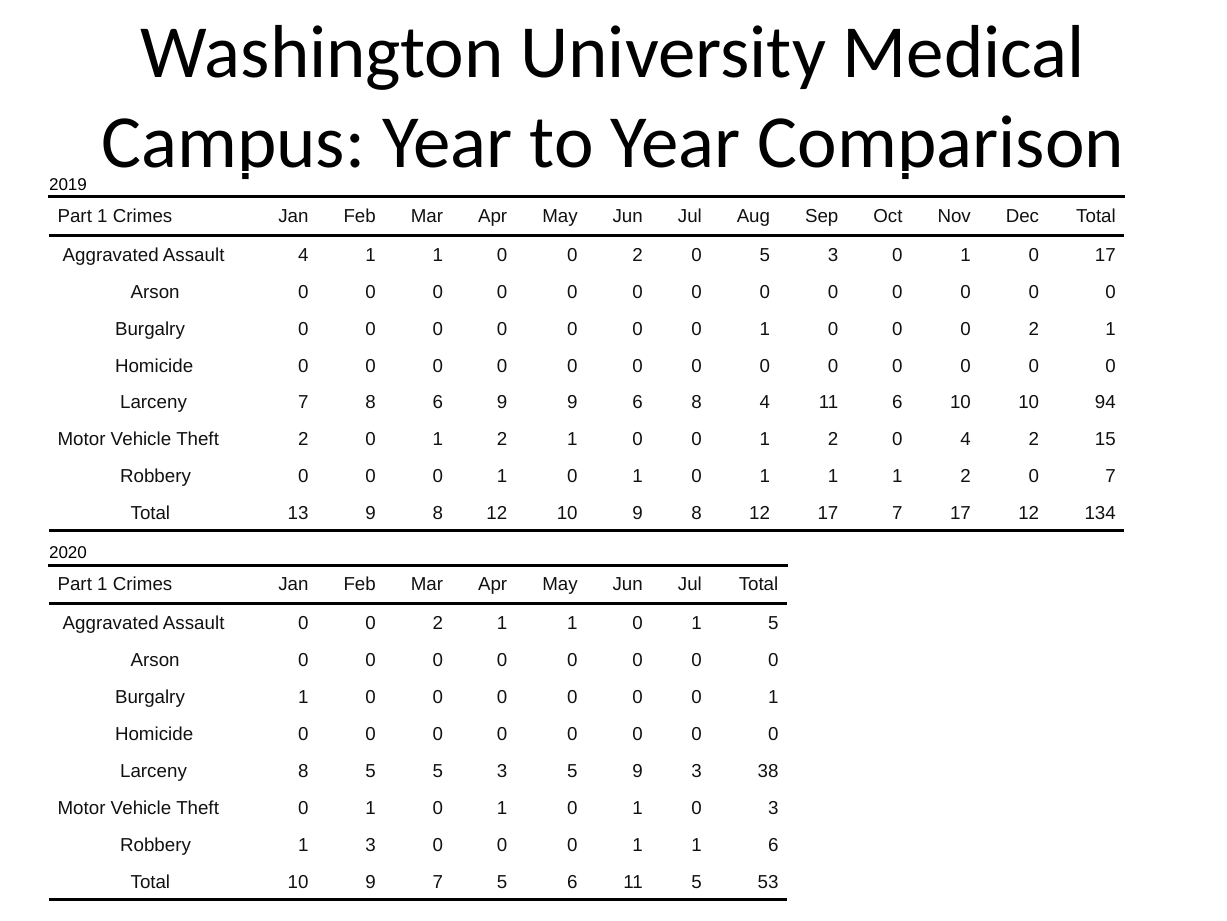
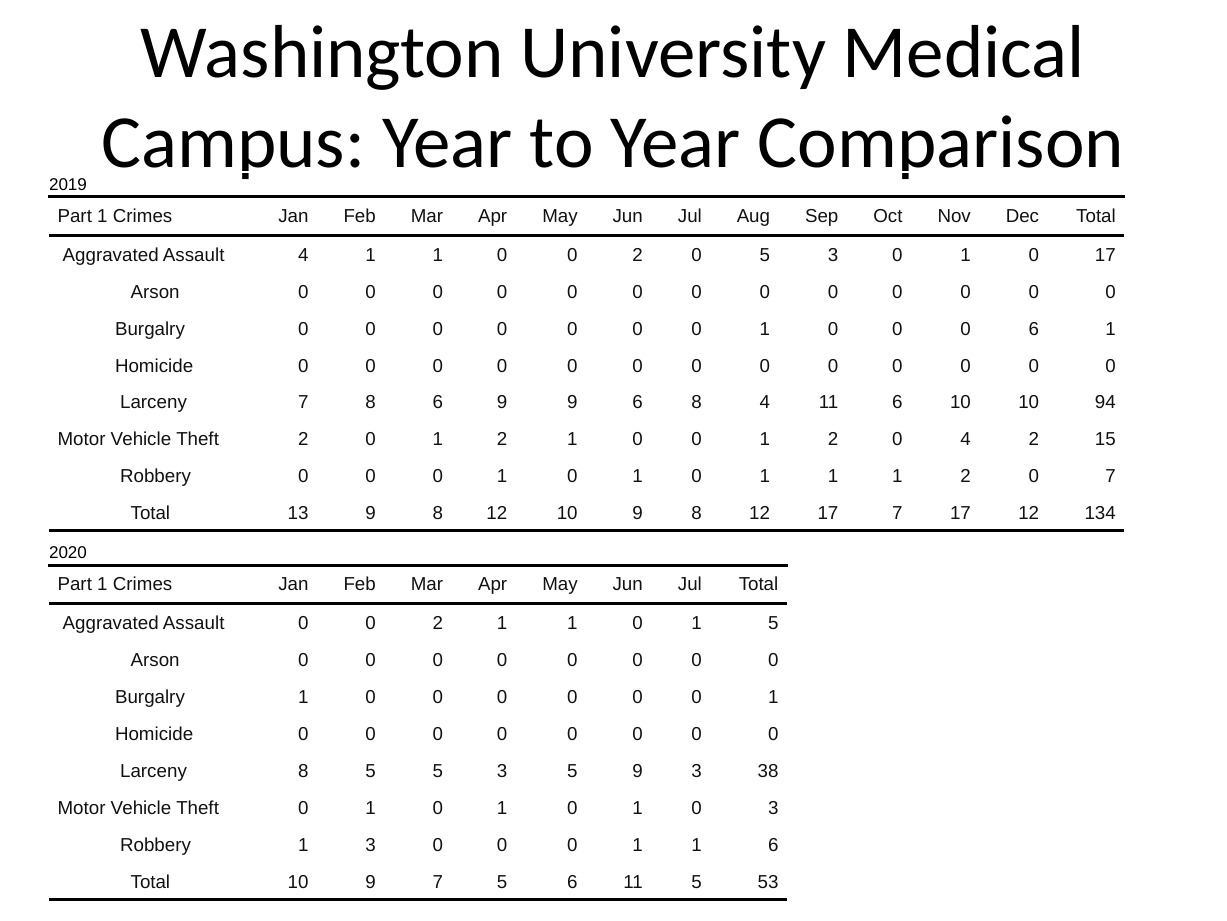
0 0 0 2: 2 -> 6
